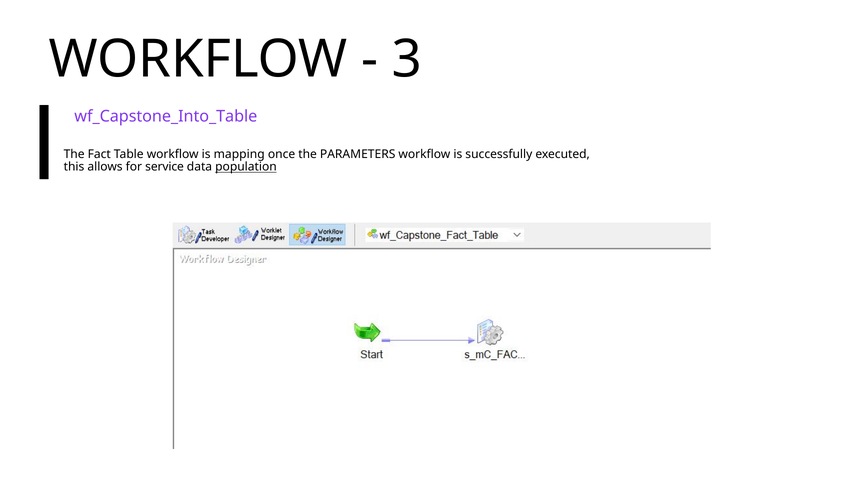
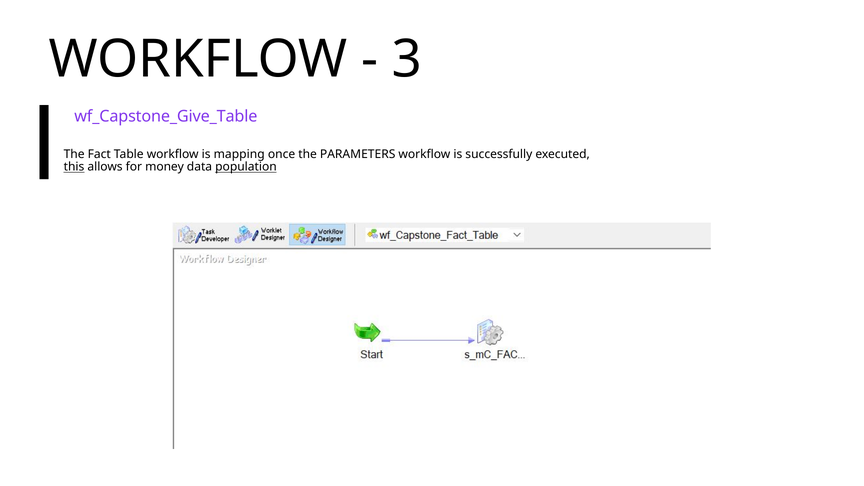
wf_Capstone_Into_Table: wf_Capstone_Into_Table -> wf_Capstone_Give_Table
this underline: none -> present
service: service -> money
